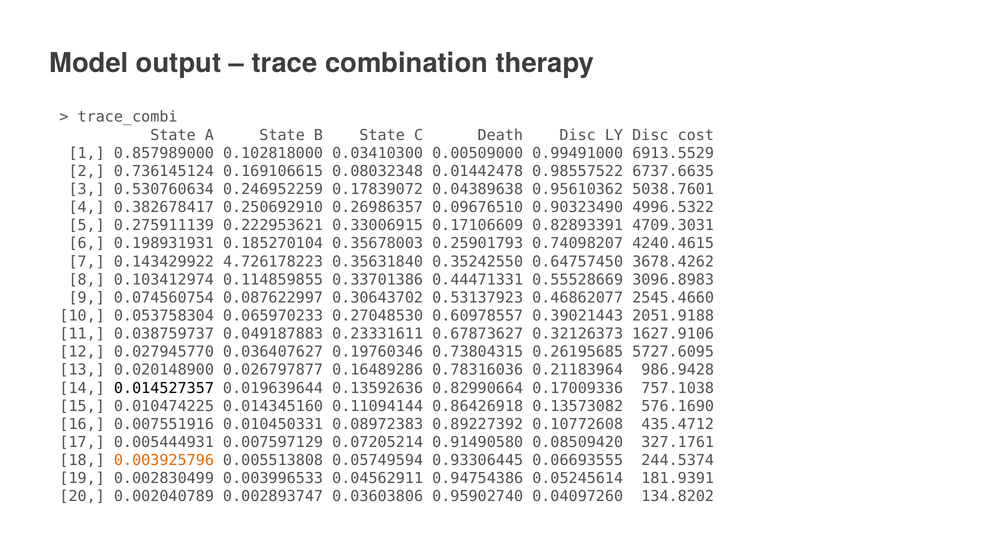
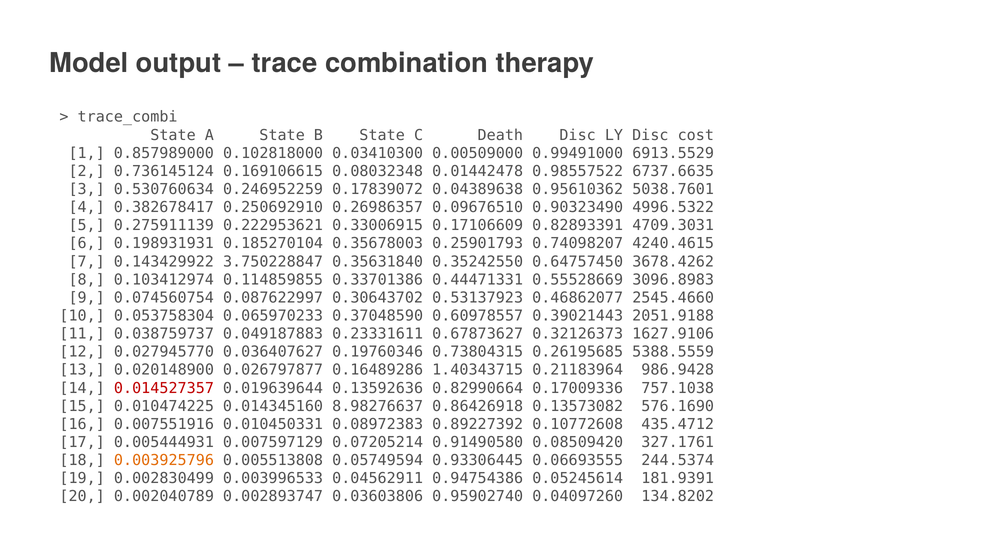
4.726178223: 4.726178223 -> 3.750228847
0.27048530: 0.27048530 -> 0.37048590
5727.6095: 5727.6095 -> 5388.5559
0.78316036: 0.78316036 -> 1.40343715
0.014527357 colour: black -> red
0.11094144: 0.11094144 -> 8.98276637
